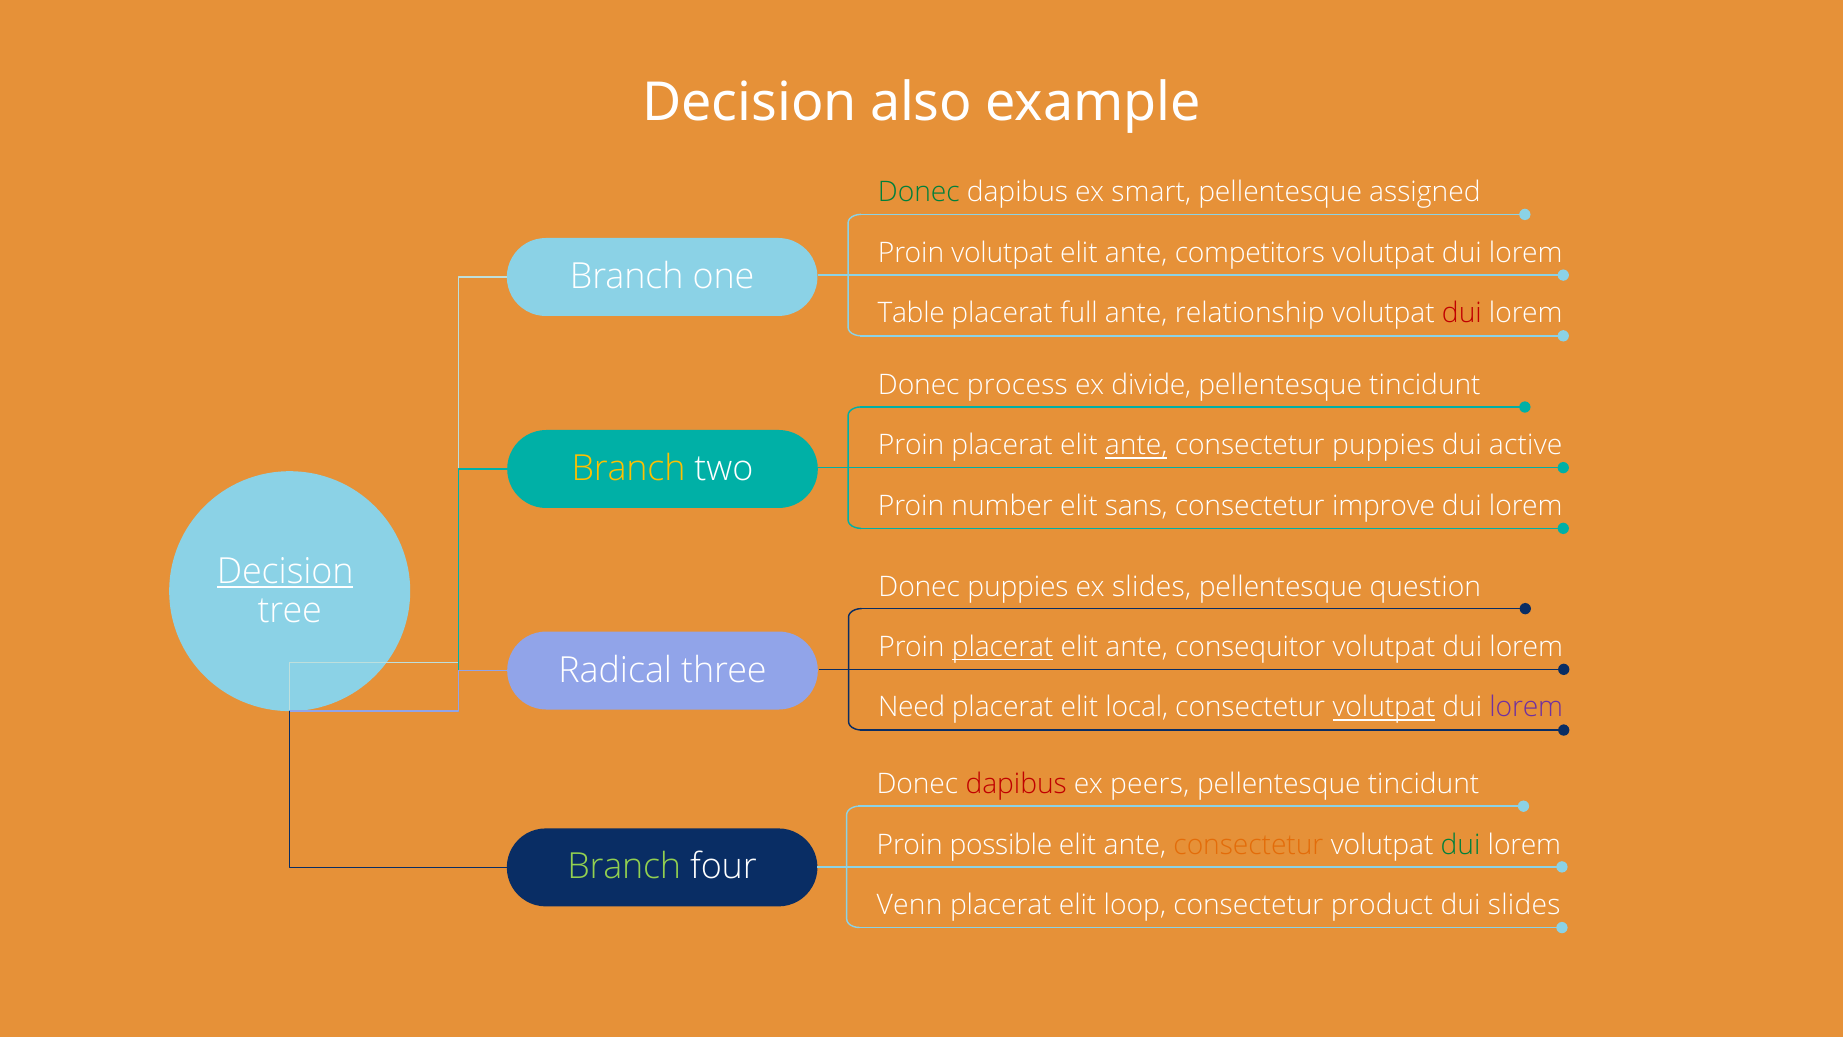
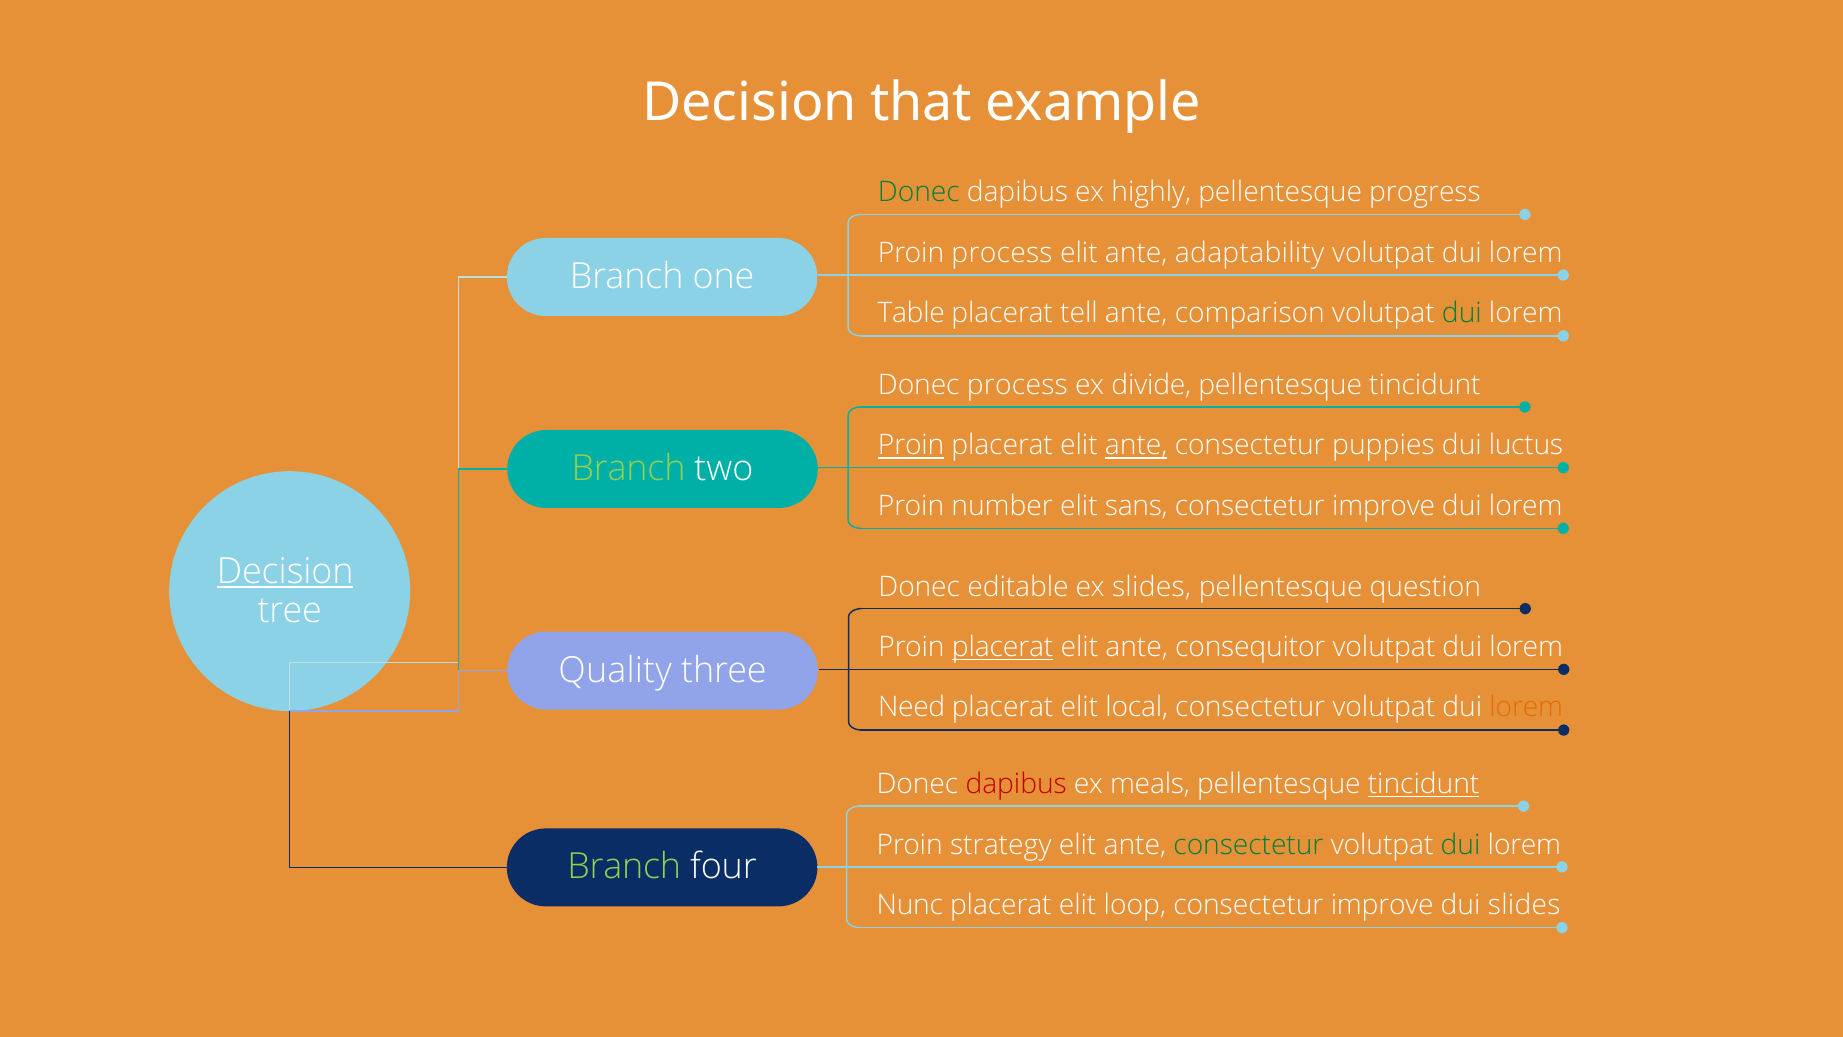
also: also -> that
smart: smart -> highly
assigned: assigned -> progress
Proin volutpat: volutpat -> process
competitors: competitors -> adaptability
full: full -> tell
relationship: relationship -> comparison
dui at (1462, 313) colour: red -> green
Proin at (911, 445) underline: none -> present
active: active -> luctus
Branch at (629, 469) colour: yellow -> light green
Donec puppies: puppies -> editable
Radical: Radical -> Quality
volutpat at (1384, 707) underline: present -> none
lorem at (1526, 707) colour: purple -> orange
peers: peers -> meals
tincidunt at (1424, 784) underline: none -> present
possible: possible -> strategy
consectetur at (1248, 844) colour: orange -> green
Venn: Venn -> Nunc
product at (1382, 905): product -> improve
